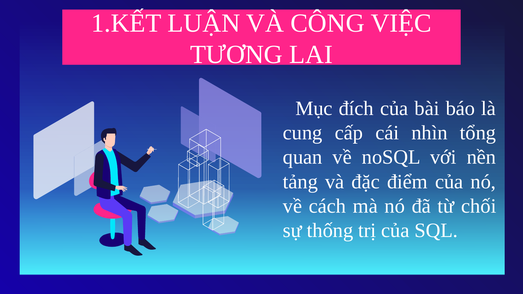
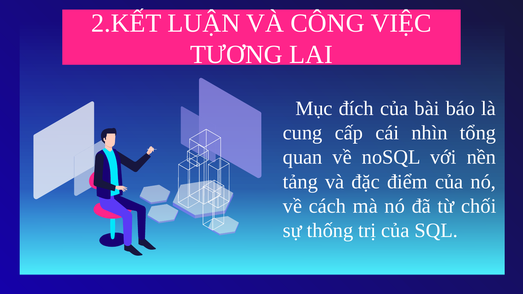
1.KẾT: 1.KẾT -> 2.KẾT
